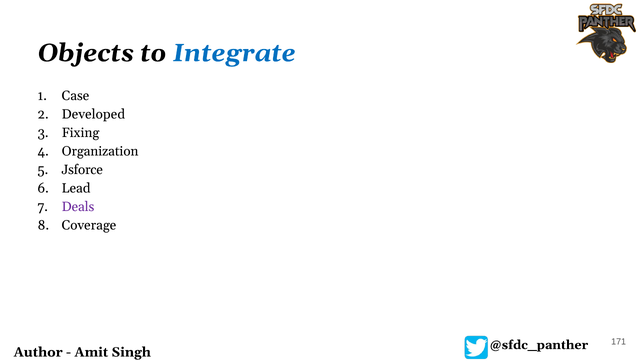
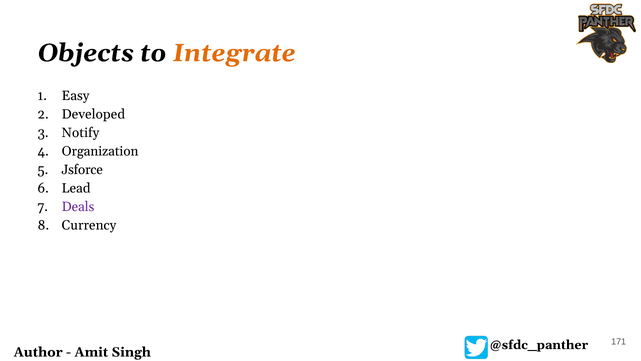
Integrate colour: blue -> orange
Case: Case -> Easy
Fixing: Fixing -> Notify
Coverage: Coverage -> Currency
